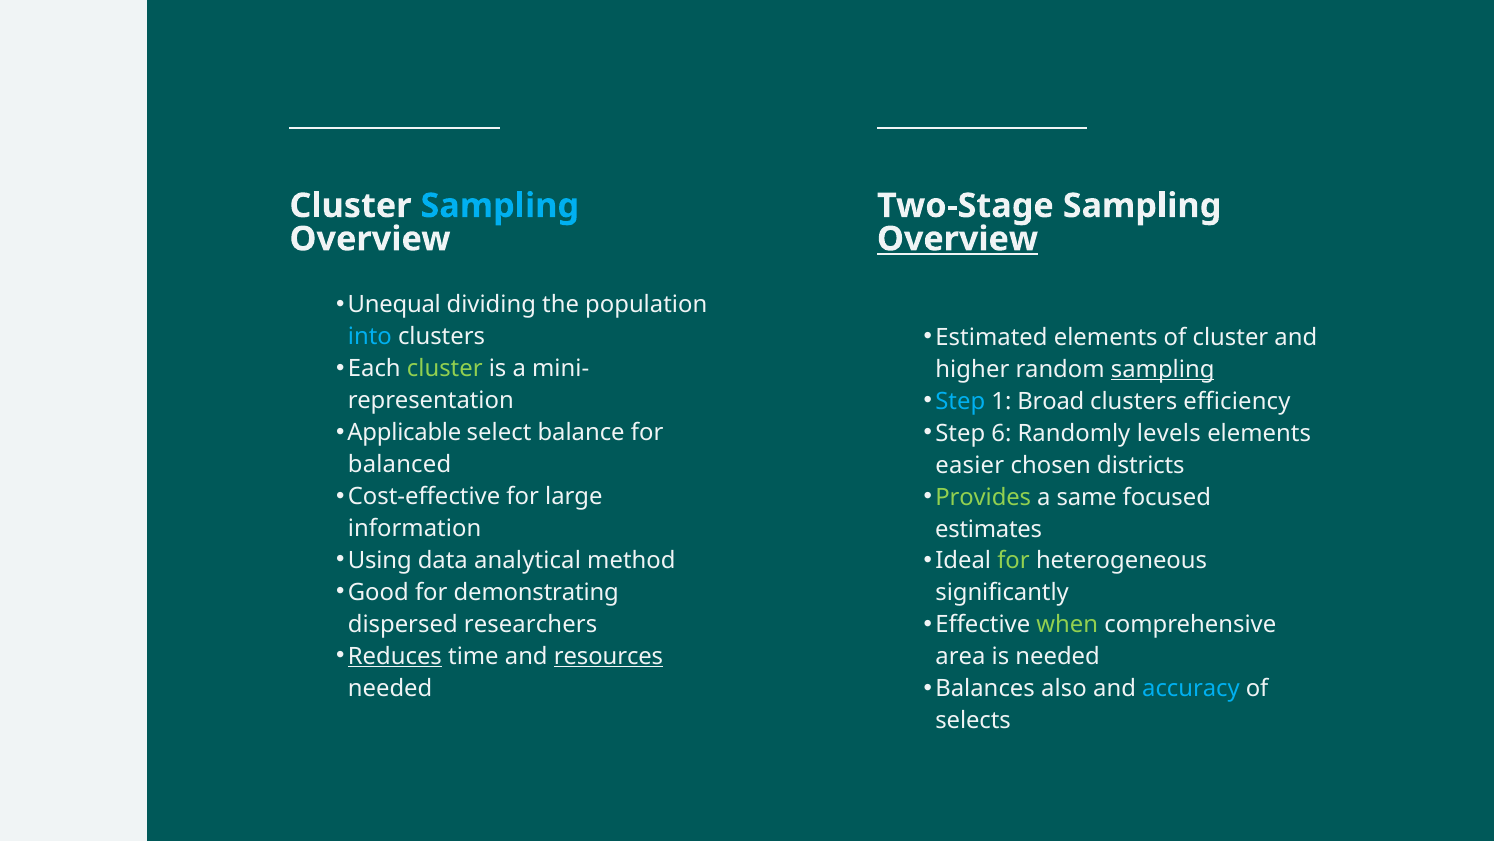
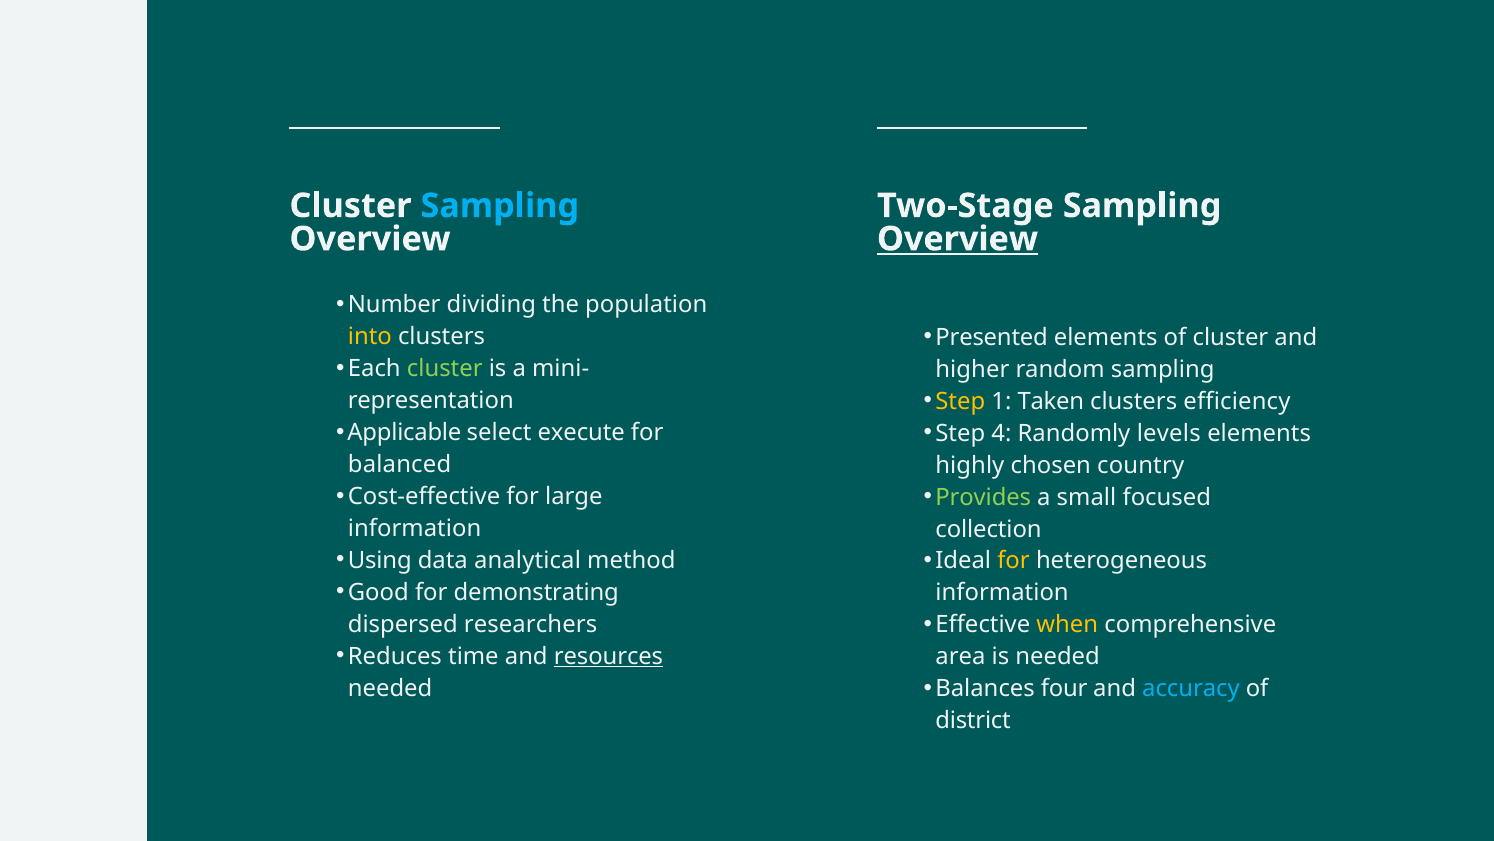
Unequal: Unequal -> Number
Estimated: Estimated -> Presented
into colour: light blue -> yellow
sampling at (1163, 369) underline: present -> none
Step at (960, 401) colour: light blue -> yellow
Broad: Broad -> Taken
balance: balance -> execute
6: 6 -> 4
easier: easier -> highly
districts: districts -> country
same: same -> small
estimates: estimates -> collection
for at (1014, 561) colour: light green -> yellow
significantly at (1002, 593): significantly -> information
when colour: light green -> yellow
Reduces underline: present -> none
also: also -> four
selects: selects -> district
